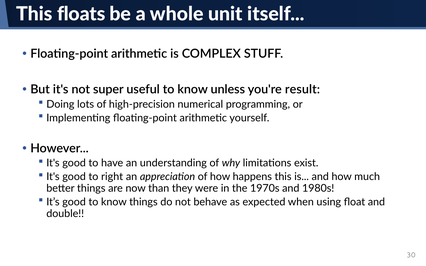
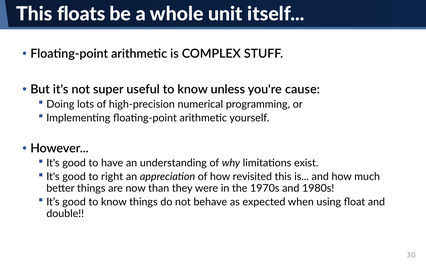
result: result -> cause
happens: happens -> revisited
